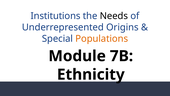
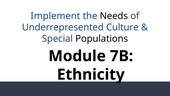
Institutions: Institutions -> Implement
Origins: Origins -> Culture
Populations colour: orange -> black
